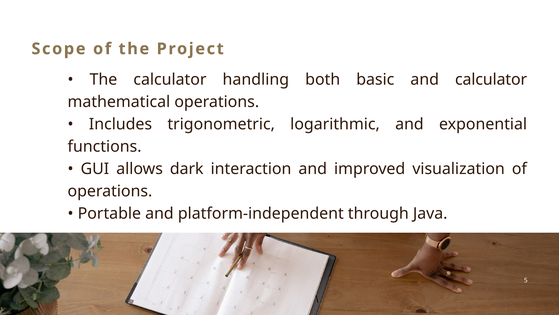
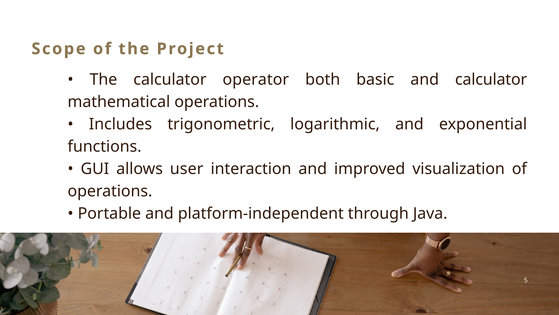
handling: handling -> operator
dark: dark -> user
